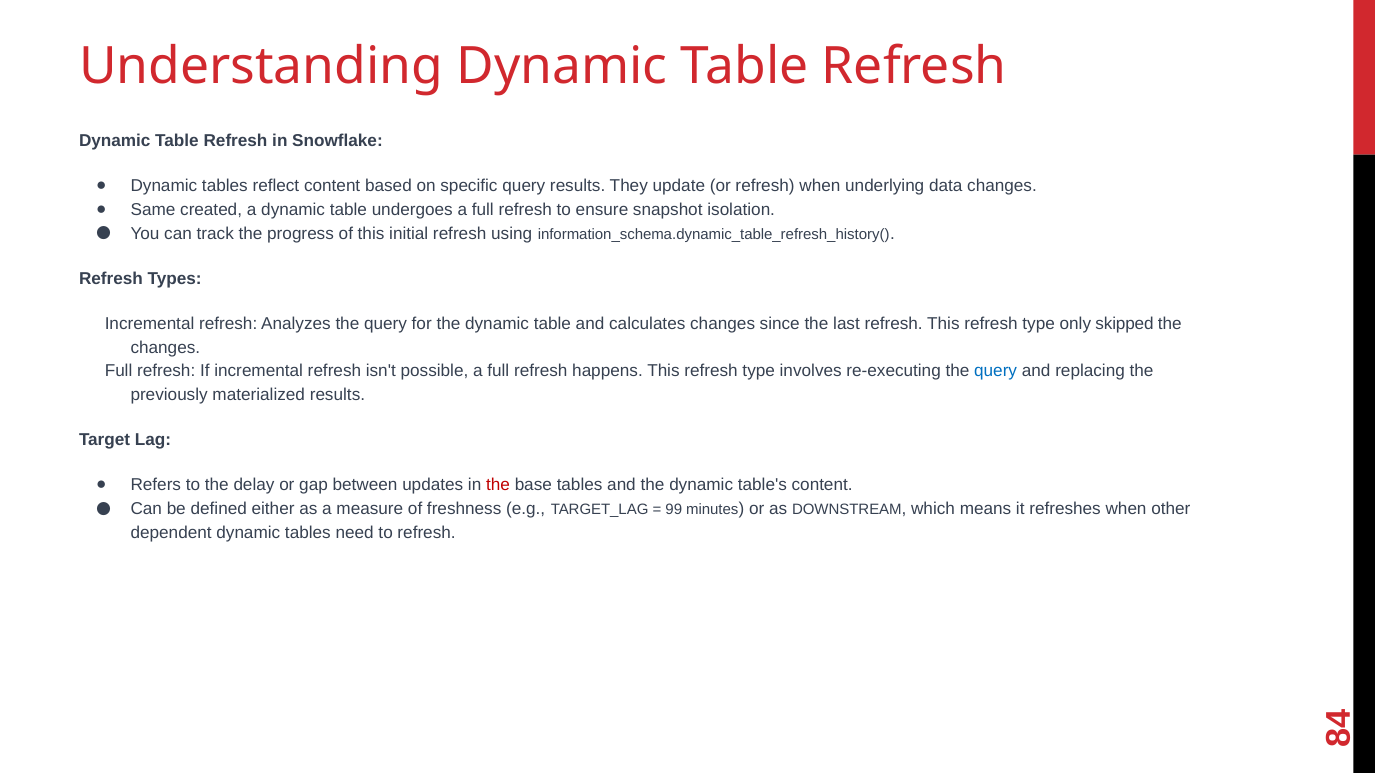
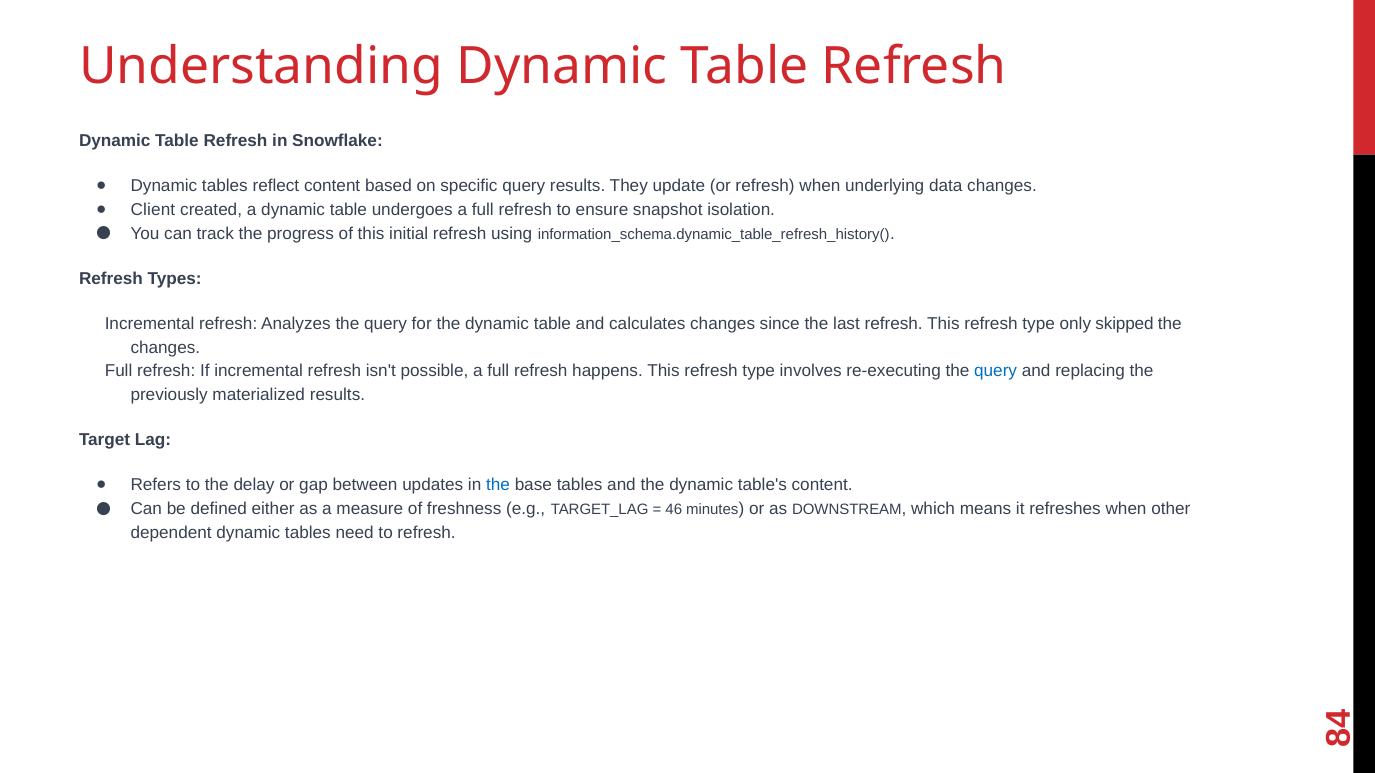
Same: Same -> Client
the at (498, 485) colour: red -> blue
99: 99 -> 46
